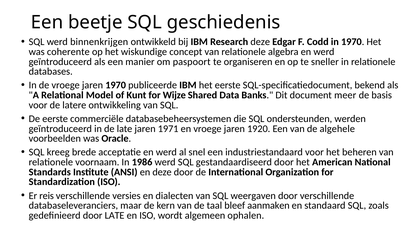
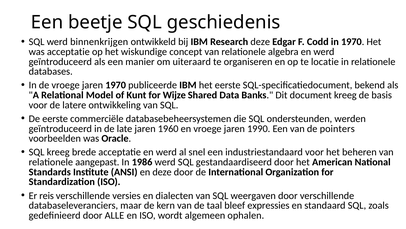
was coherente: coherente -> acceptatie
paspoort: paspoort -> uiteraard
sneller: sneller -> locatie
document meer: meer -> kreeg
1971: 1971 -> 1960
1920: 1920 -> 1990
algehele: algehele -> pointers
voornaam: voornaam -> aangepast
aanmaken: aanmaken -> expressies
door LATE: LATE -> ALLE
